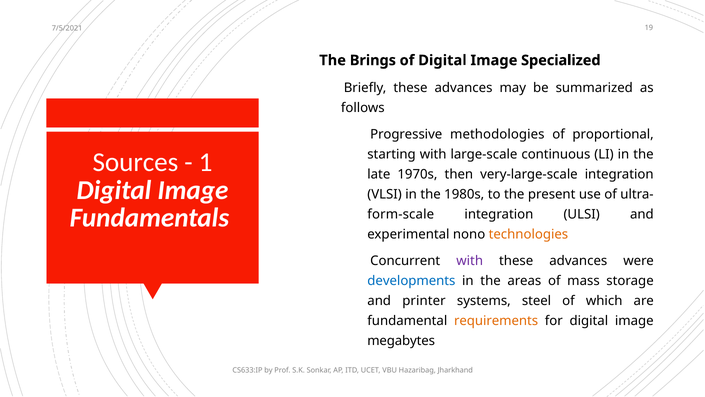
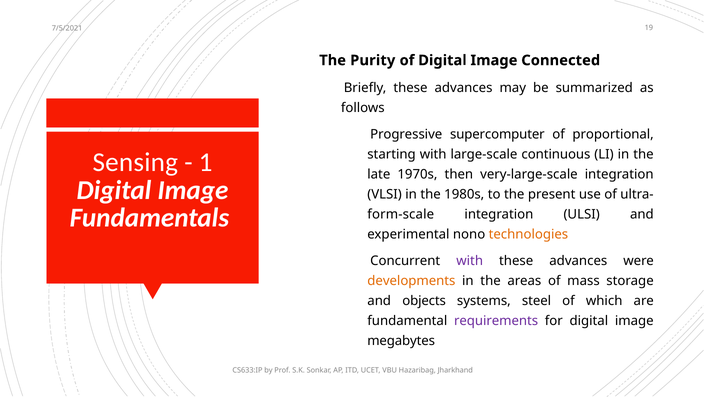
Brings: Brings -> Purity
Specialized: Specialized -> Connected
methodologies: methodologies -> supercomputer
Sources: Sources -> Sensing
developments colour: blue -> orange
printer: printer -> objects
requirements colour: orange -> purple
